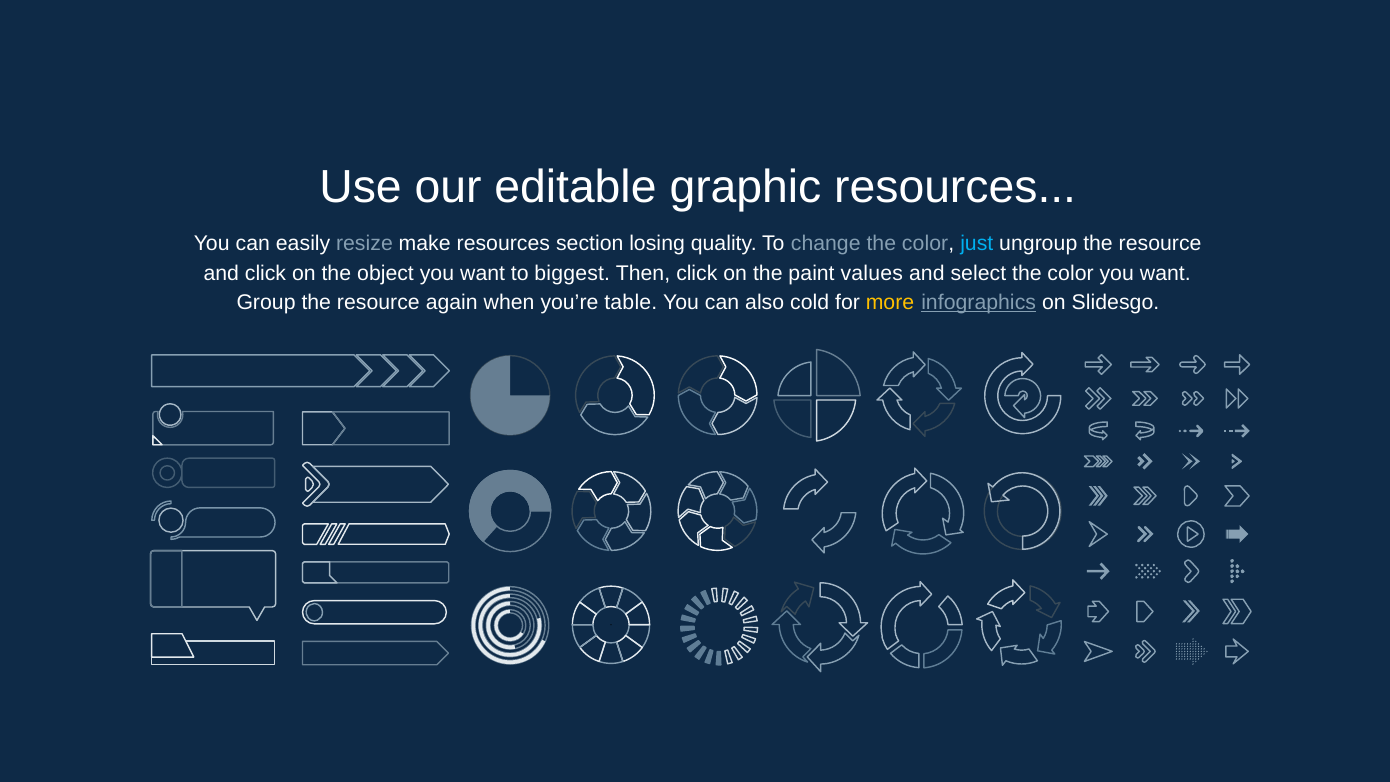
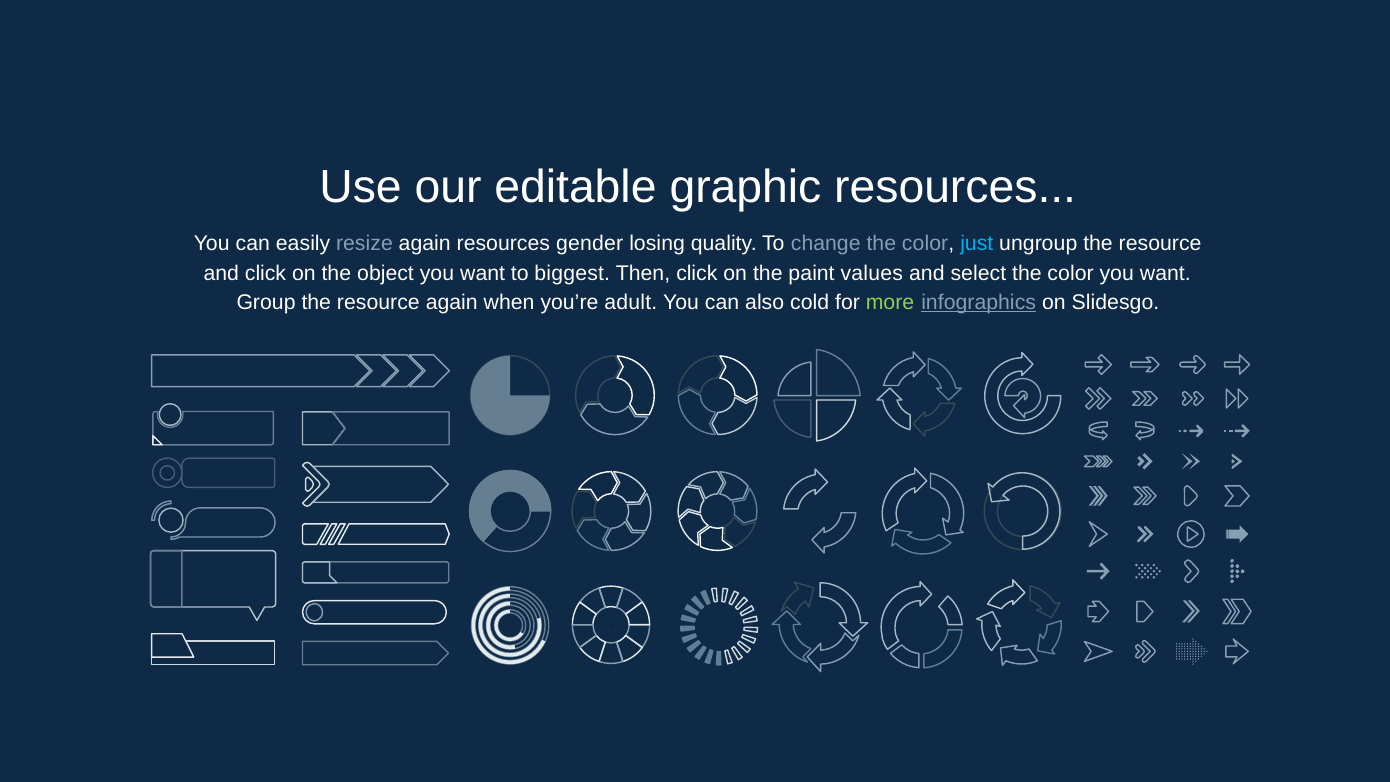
resize make: make -> again
section: section -> gender
table: table -> adult
more colour: yellow -> light green
